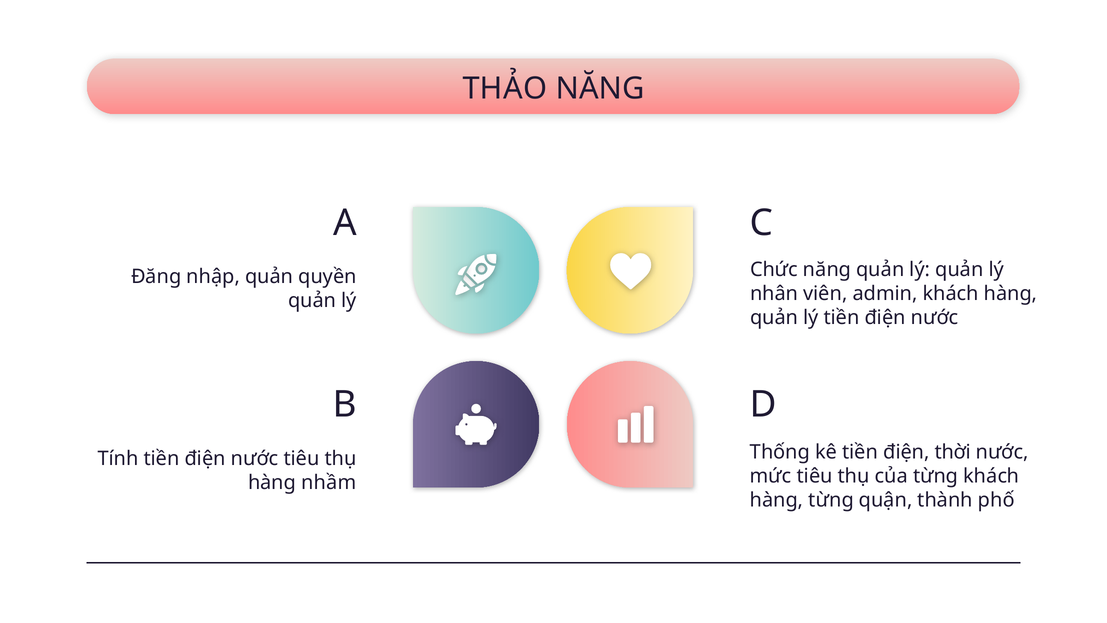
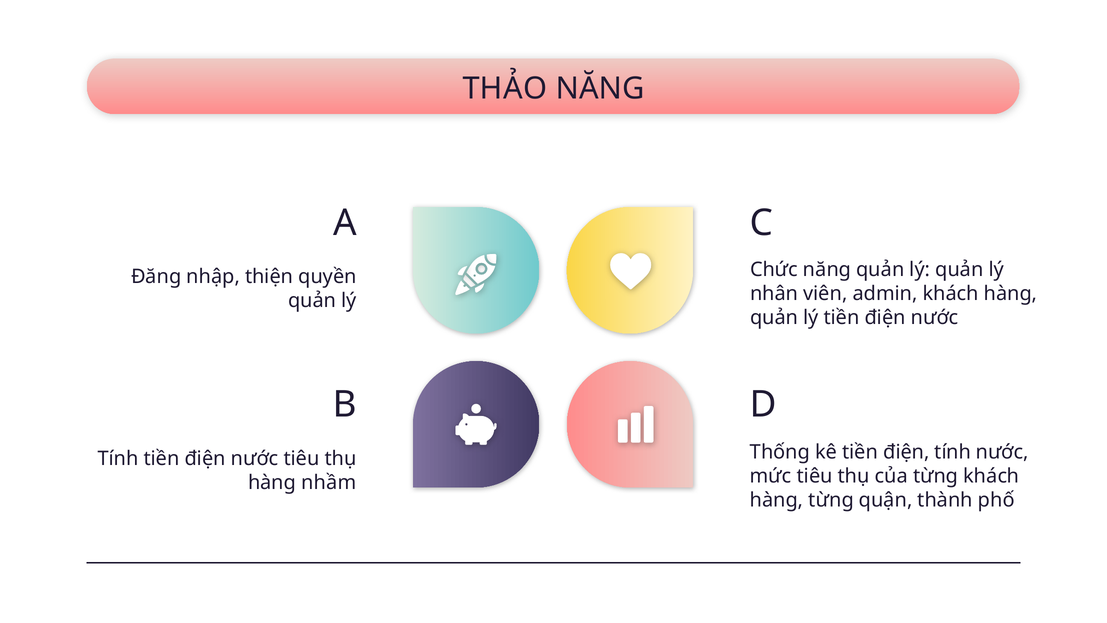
nhập quản: quản -> thiện
điện thời: thời -> tính
